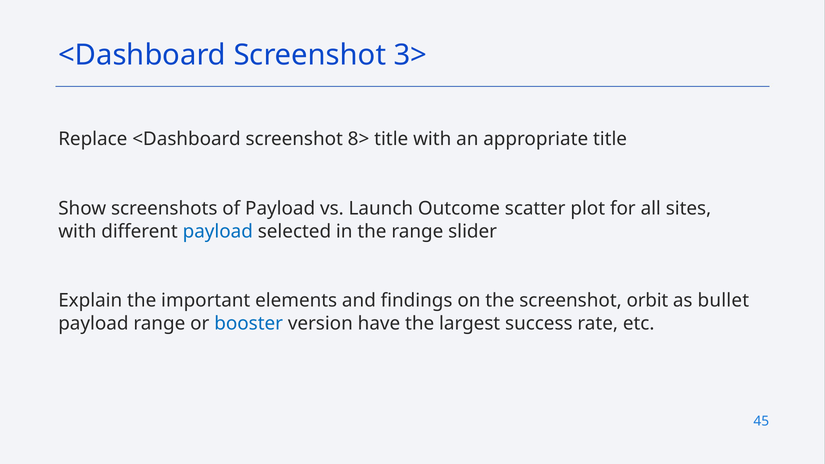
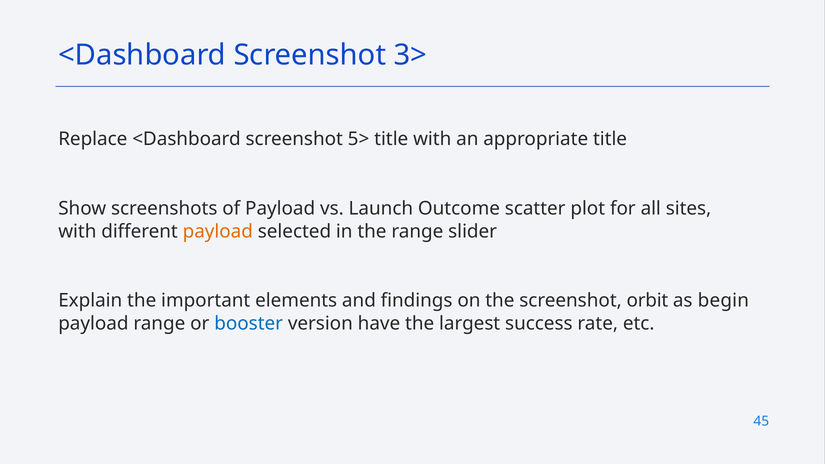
8>: 8> -> 5>
payload at (218, 231) colour: blue -> orange
bullet: bullet -> begin
